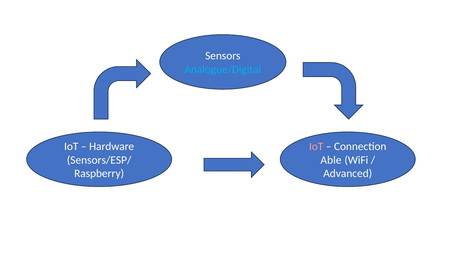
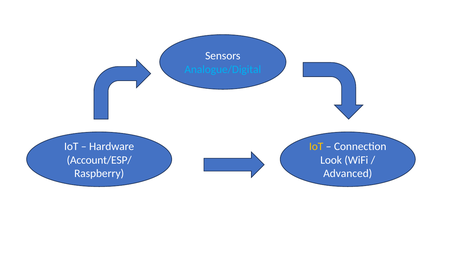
IoT at (316, 147) colour: pink -> yellow
Sensors/ESP/: Sensors/ESP/ -> Account/ESP/
Able: Able -> Look
